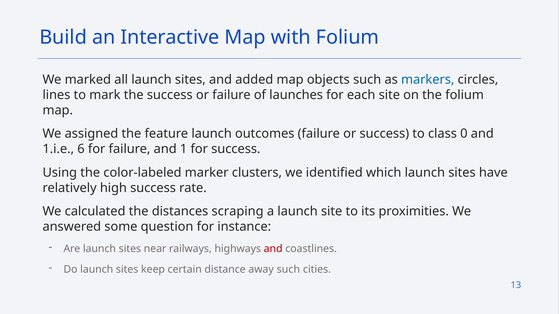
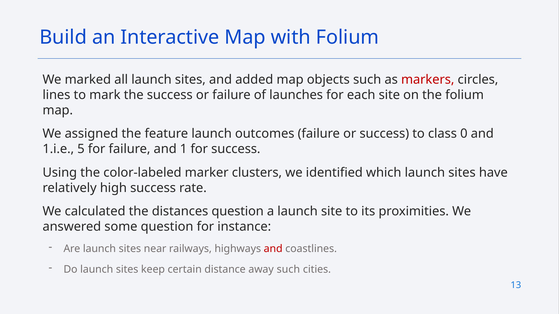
markers colour: blue -> red
6: 6 -> 5
distances scraping: scraping -> question
